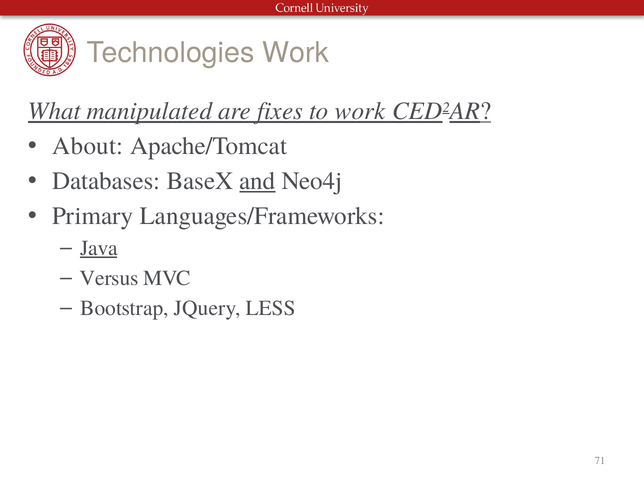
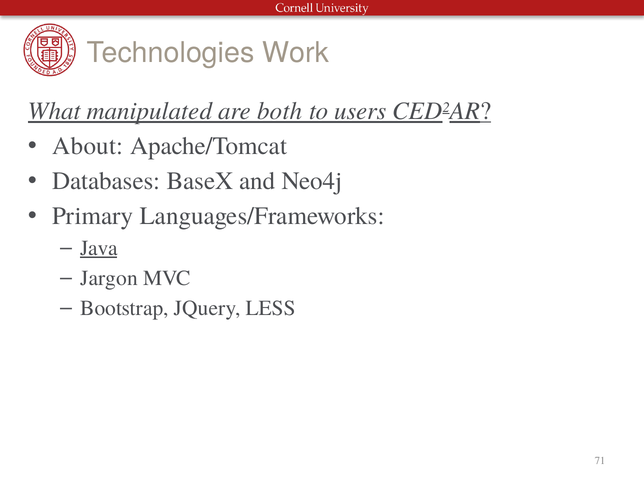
fixes: fixes -> both
to work: work -> users
and underline: present -> none
Versus: Versus -> Jargon
